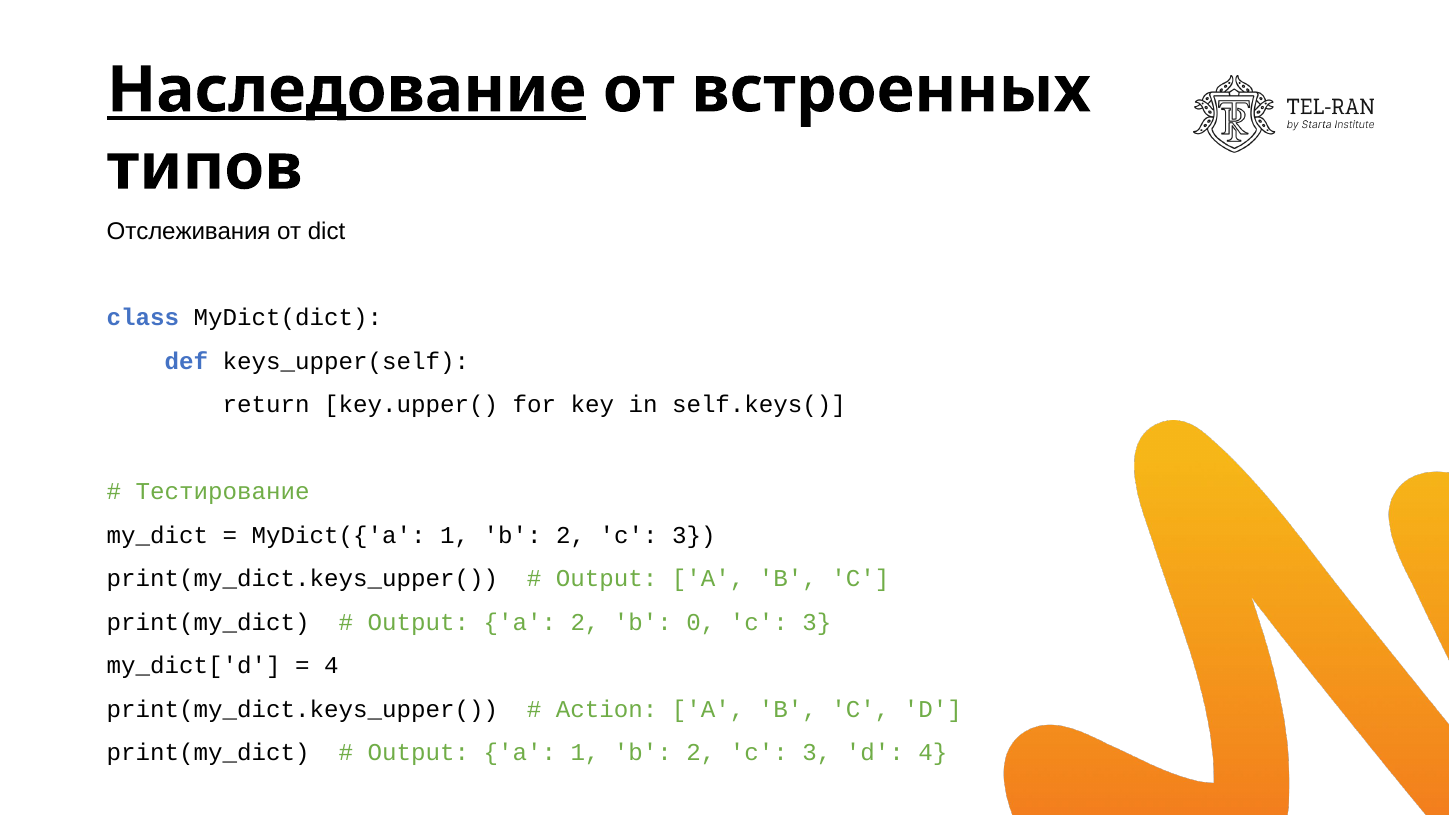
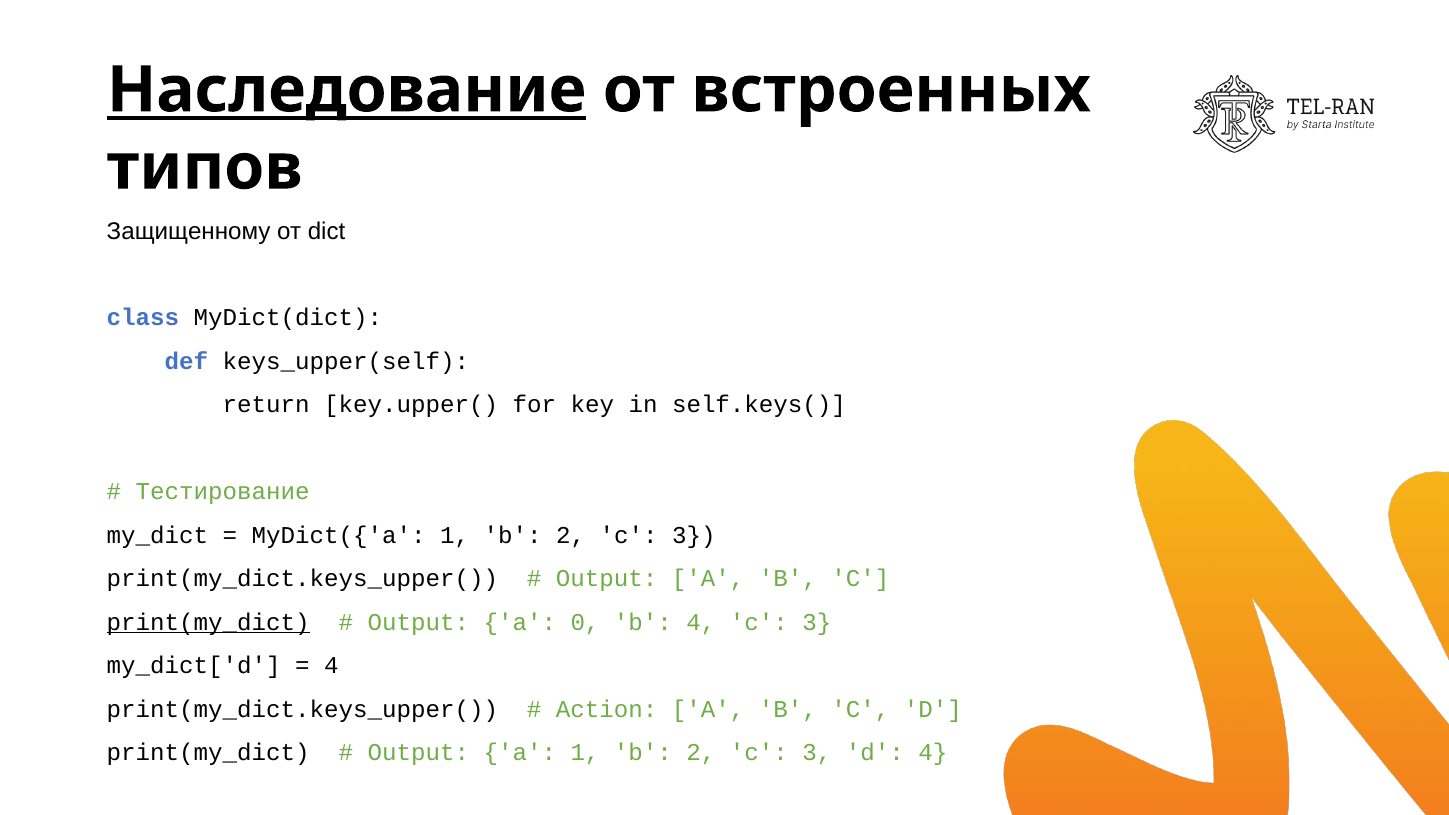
Отслеживания: Отслеживания -> Защищенному
print(my_dict at (208, 622) underline: none -> present
a 2: 2 -> 0
b 0: 0 -> 4
